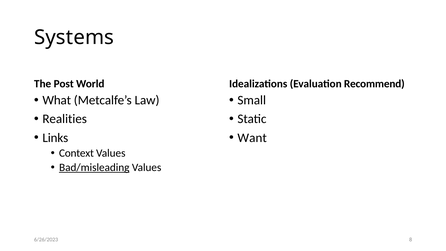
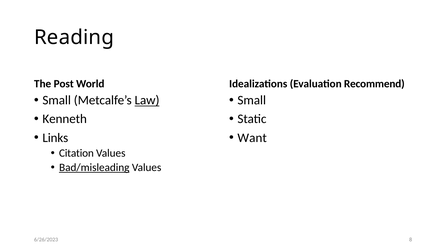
Systems: Systems -> Reading
What at (57, 100): What -> Small
Law underline: none -> present
Realities: Realities -> Kenneth
Context: Context -> Citation
